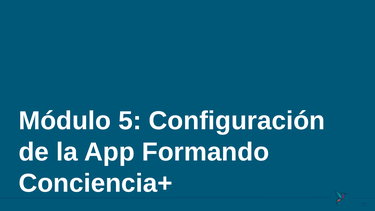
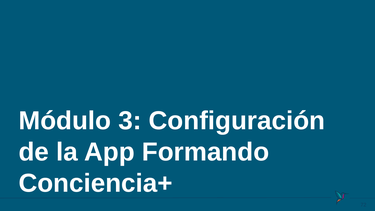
5: 5 -> 3
